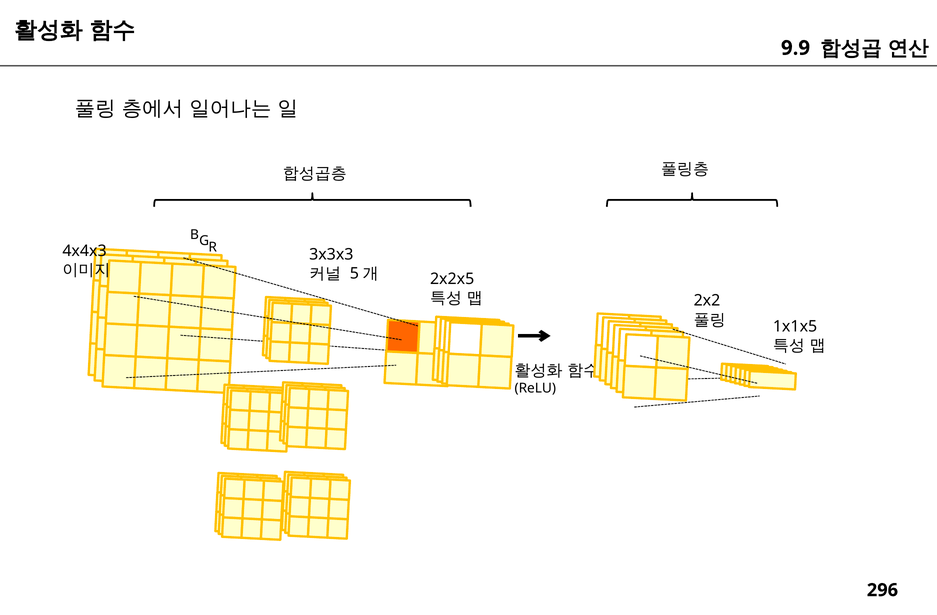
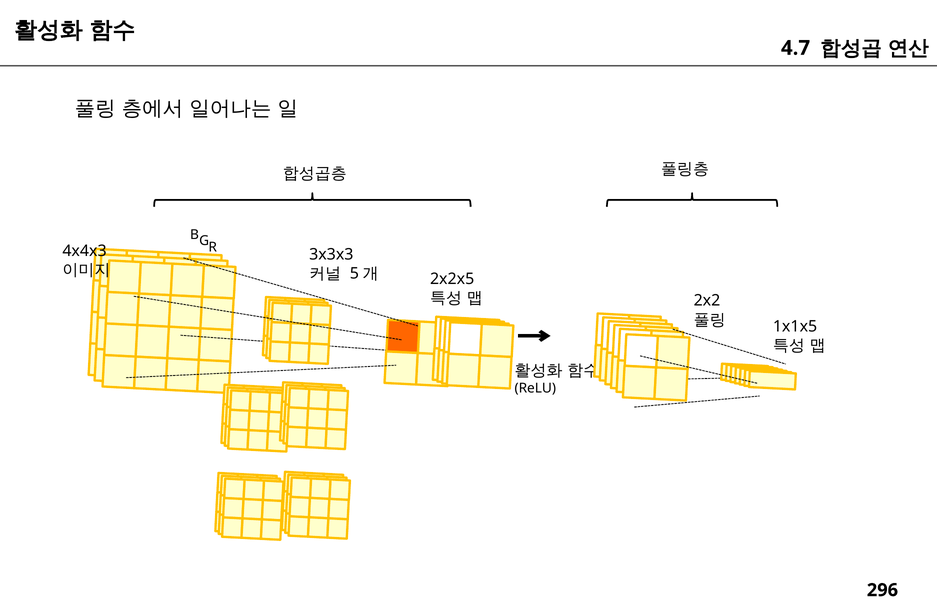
9.9: 9.9 -> 4.7
